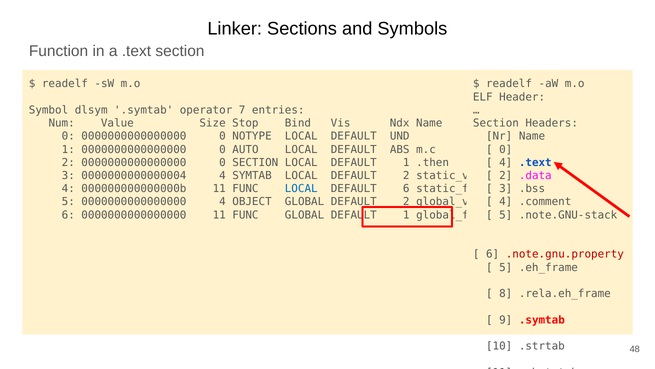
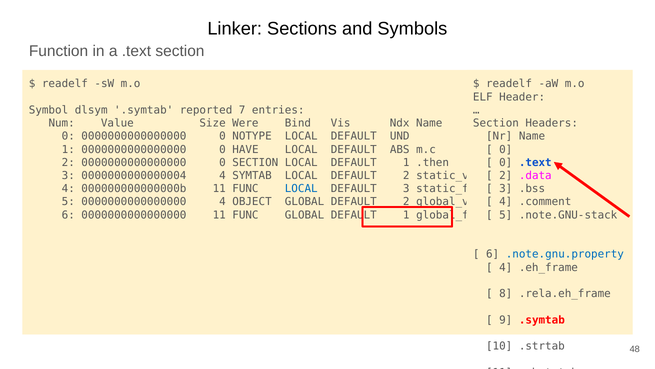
operator: operator -> reported
Stop: Stop -> Were
AUTO: AUTO -> HAVE
4 at (506, 162): 4 -> 0
DEFAULT 6: 6 -> 3
.note.gnu.property colour: red -> blue
5 at (506, 267): 5 -> 4
